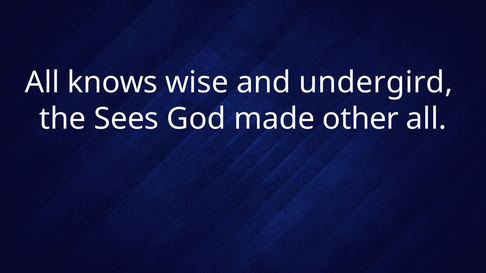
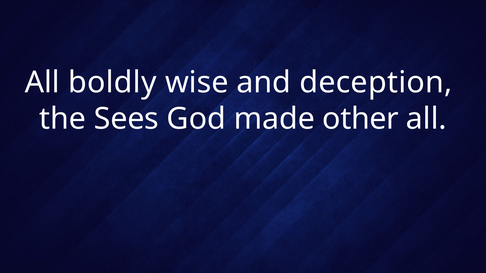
knows: knows -> boldly
undergird: undergird -> deception
